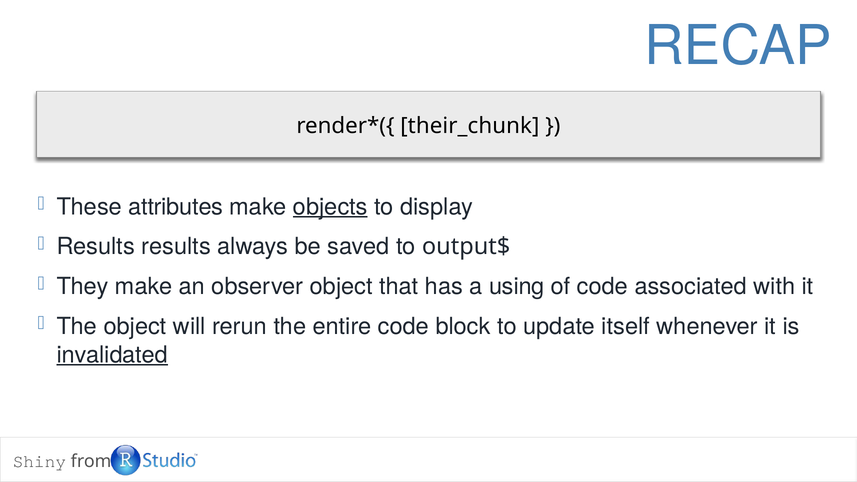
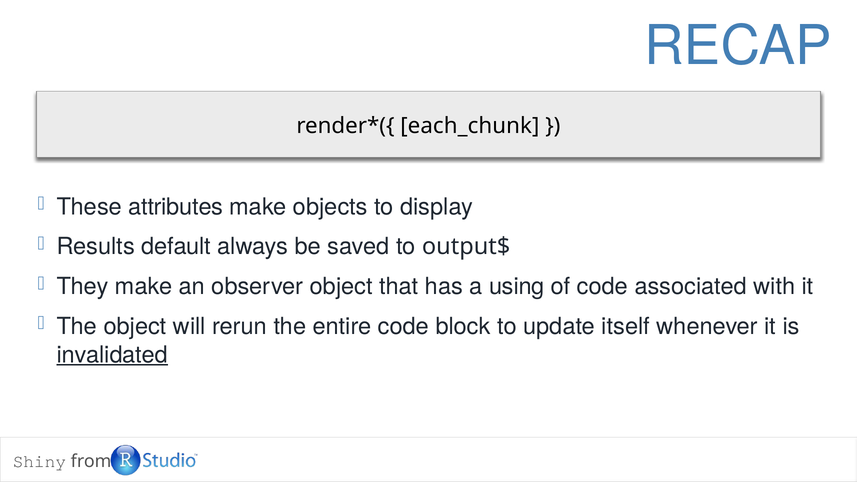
their_chunk: their_chunk -> each_chunk
objects underline: present -> none
Results results: results -> default
